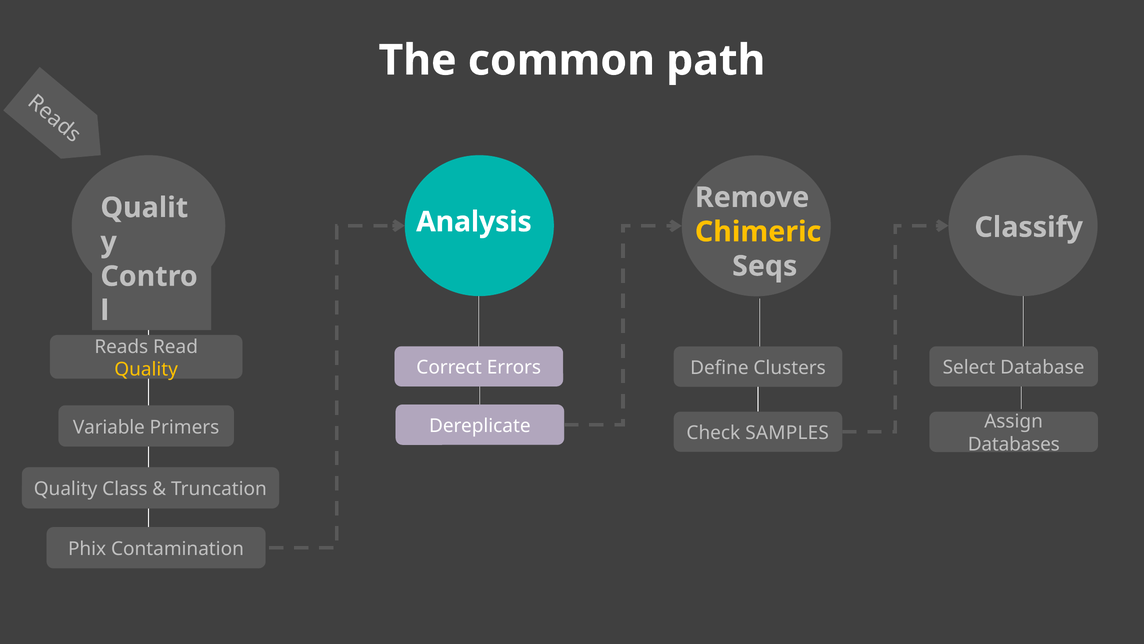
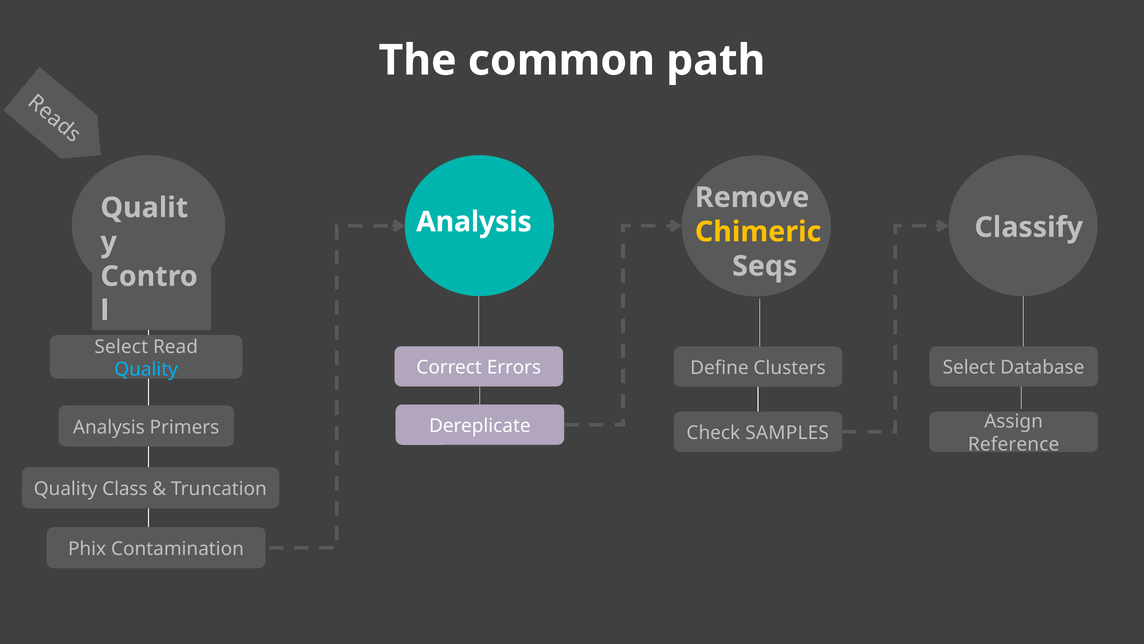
Reads at (121, 346): Reads -> Select
Quality at (146, 369) colour: yellow -> light blue
Variable at (109, 427): Variable -> Analysis
Databases: Databases -> Reference
